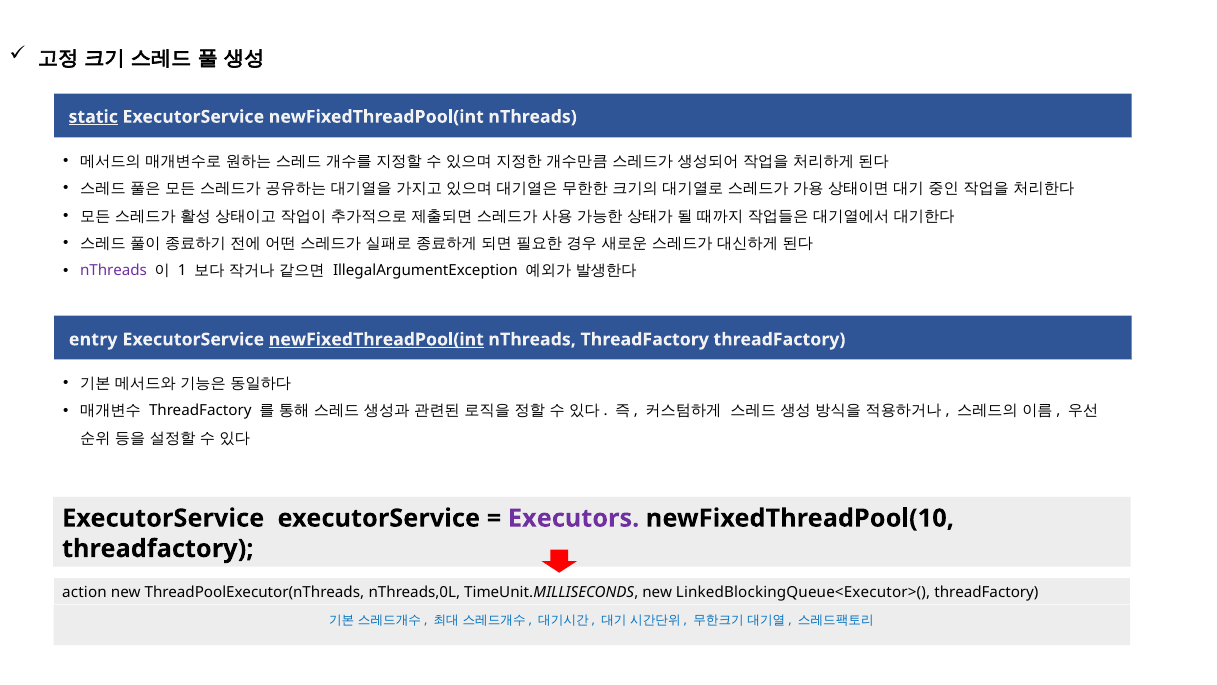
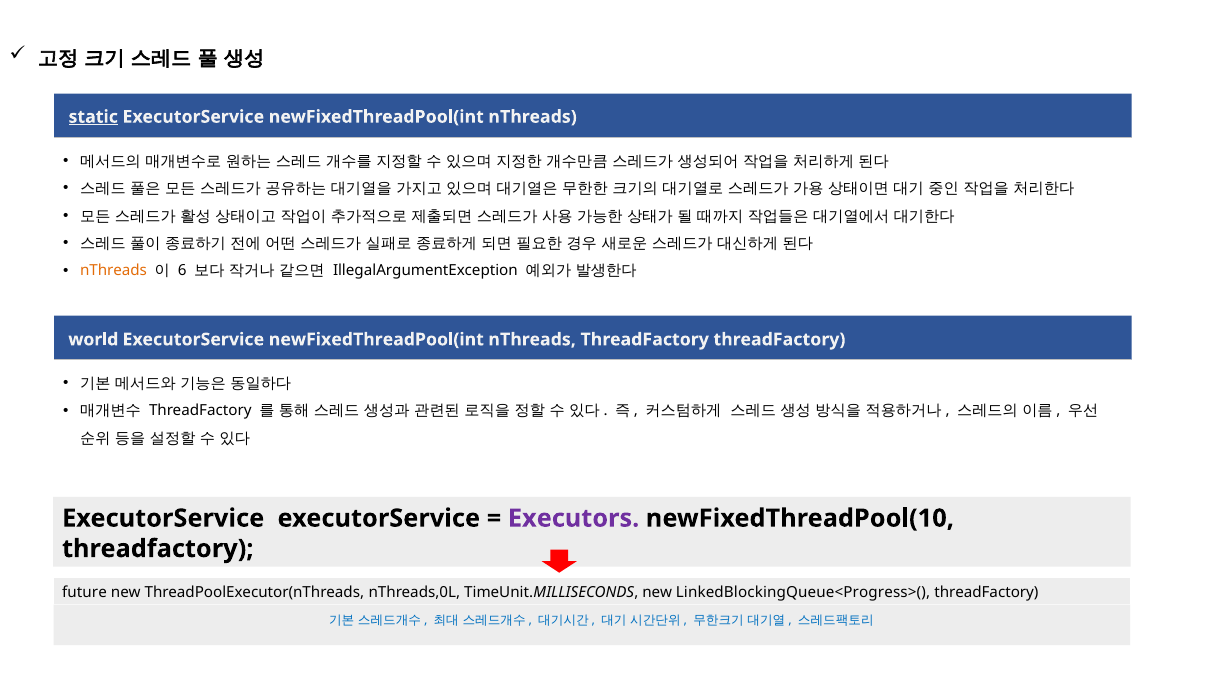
nThreads at (114, 271) colour: purple -> orange
1: 1 -> 6
entry: entry -> world
newFixedThreadPool(int at (376, 339) underline: present -> none
action: action -> future
LinkedBlockingQueue<Executor>(: LinkedBlockingQueue<Executor>( -> LinkedBlockingQueue<Progress>(
